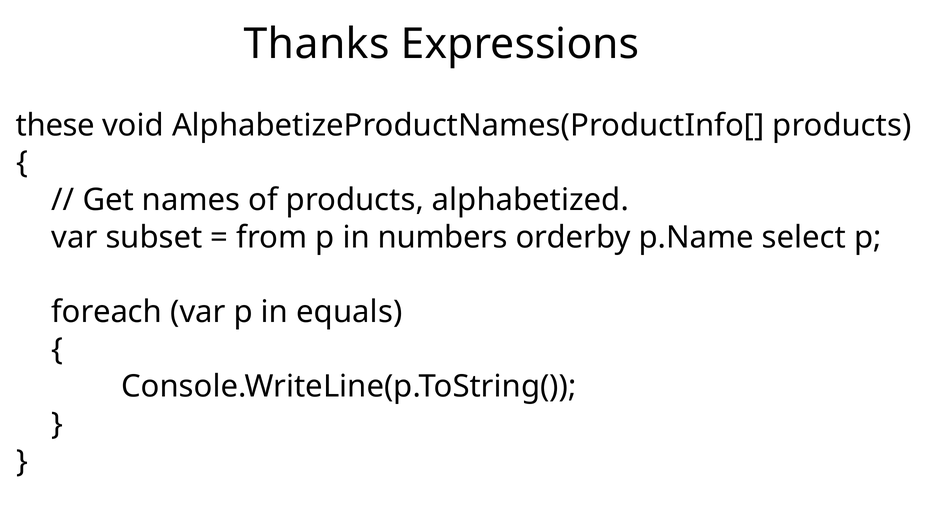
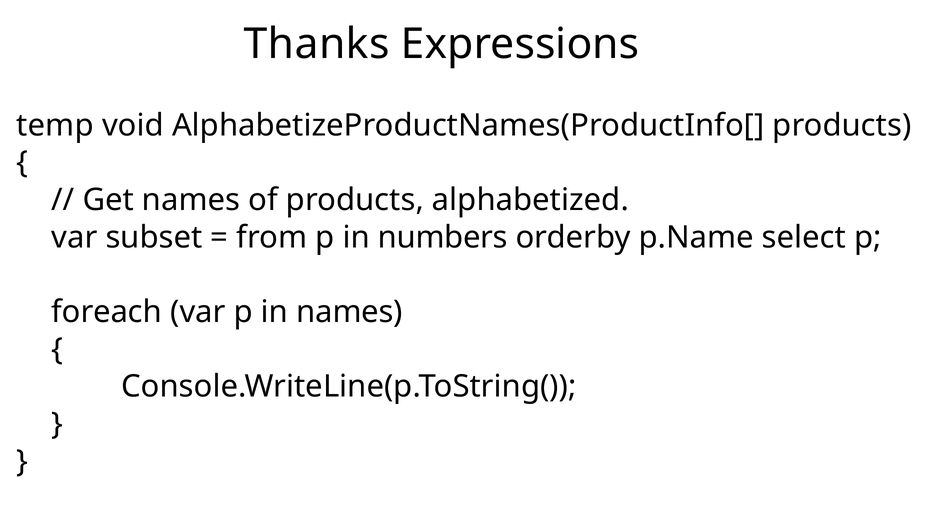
these: these -> temp
in equals: equals -> names
